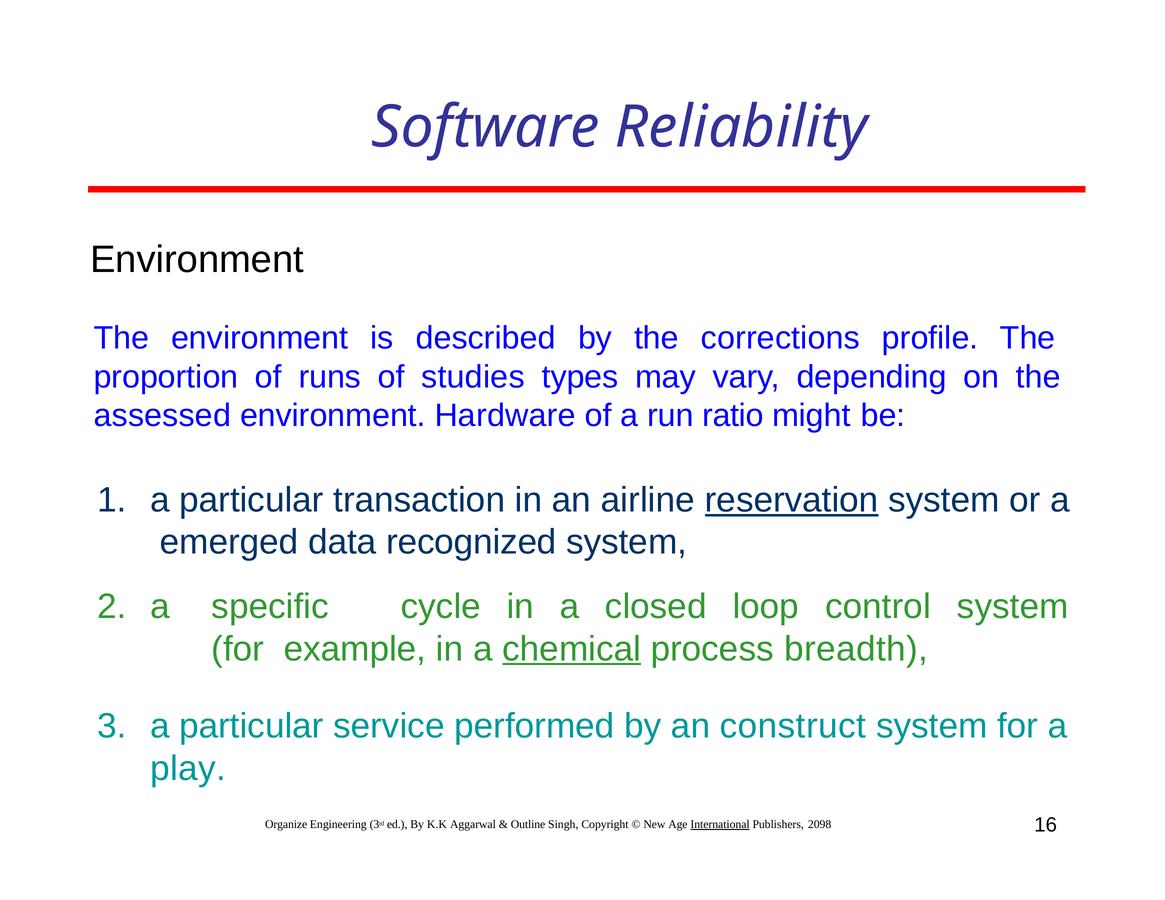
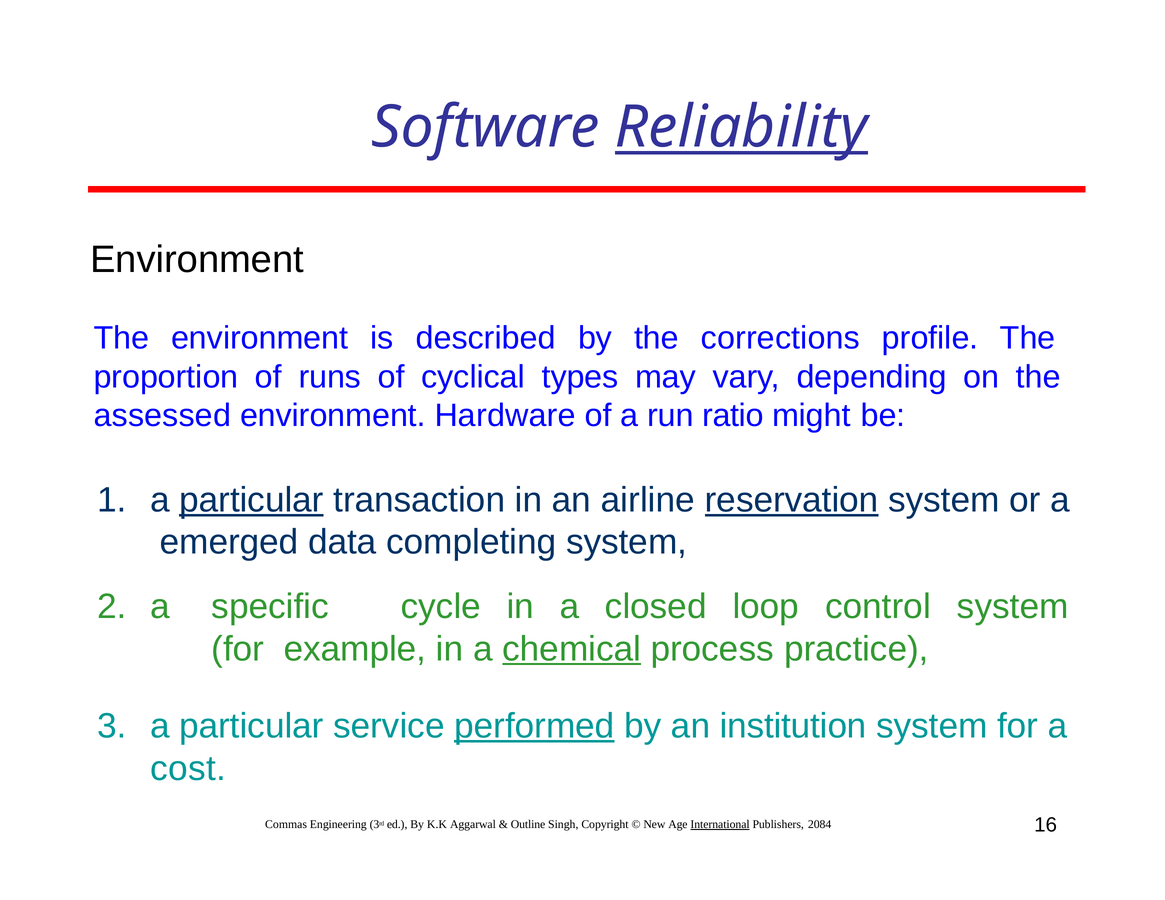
Reliability underline: none -> present
studies: studies -> cyclical
particular at (251, 500) underline: none -> present
recognized: recognized -> completing
breadth: breadth -> practice
performed underline: none -> present
construct: construct -> institution
play: play -> cost
Organize: Organize -> Commas
2098: 2098 -> 2084
